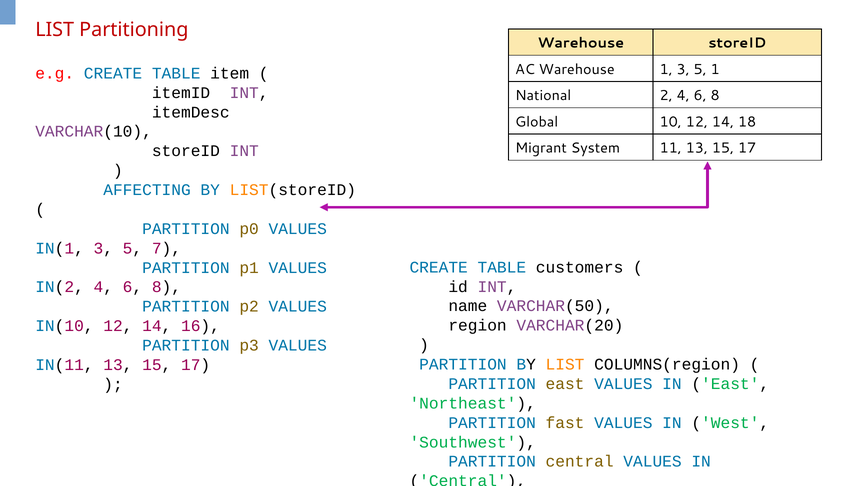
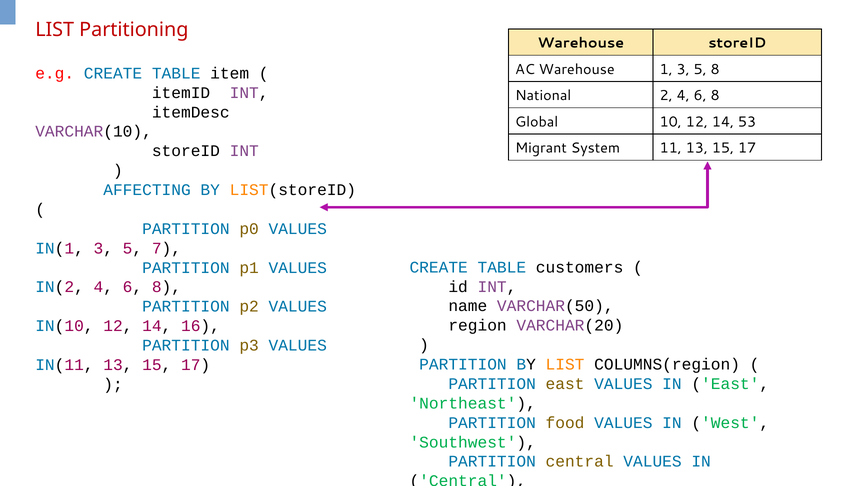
5 1: 1 -> 8
18: 18 -> 53
fast: fast -> food
